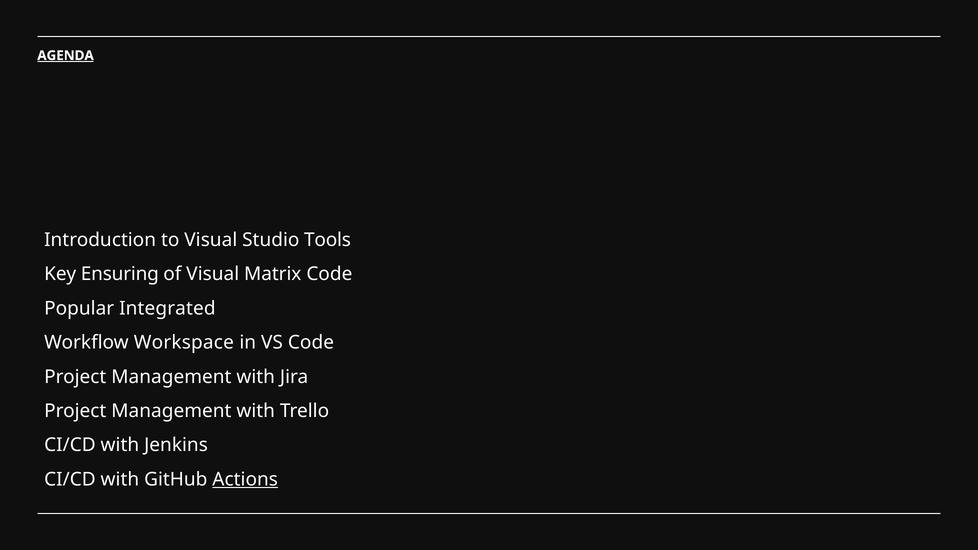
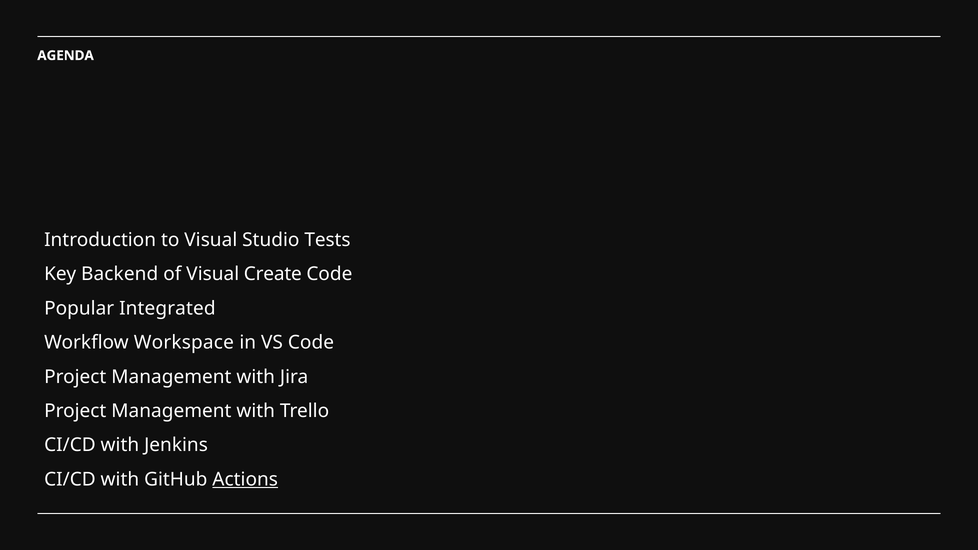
AGENDA underline: present -> none
Tools: Tools -> Tests
Ensuring: Ensuring -> Backend
Matrix: Matrix -> Create
